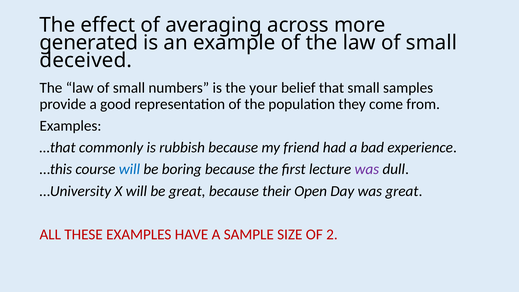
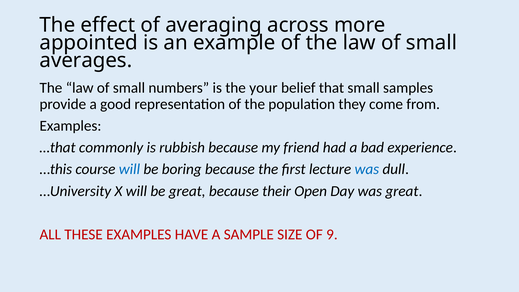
generated: generated -> appointed
deceived: deceived -> averages
was at (367, 169) colour: purple -> blue
2: 2 -> 9
